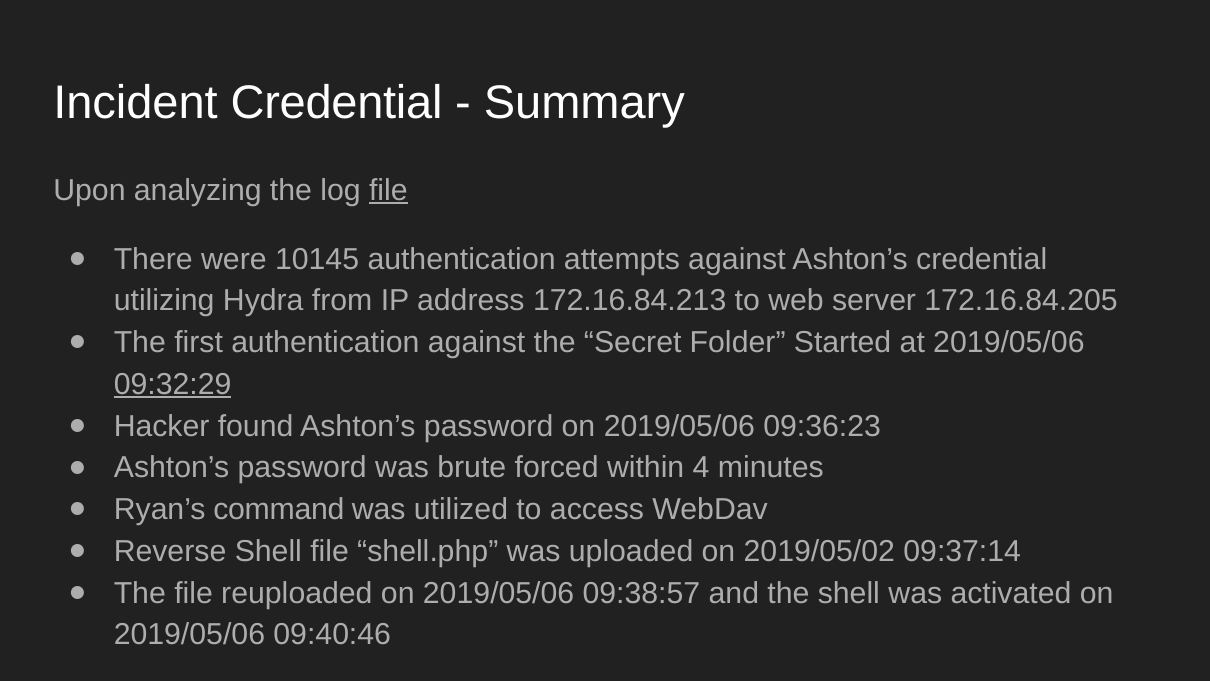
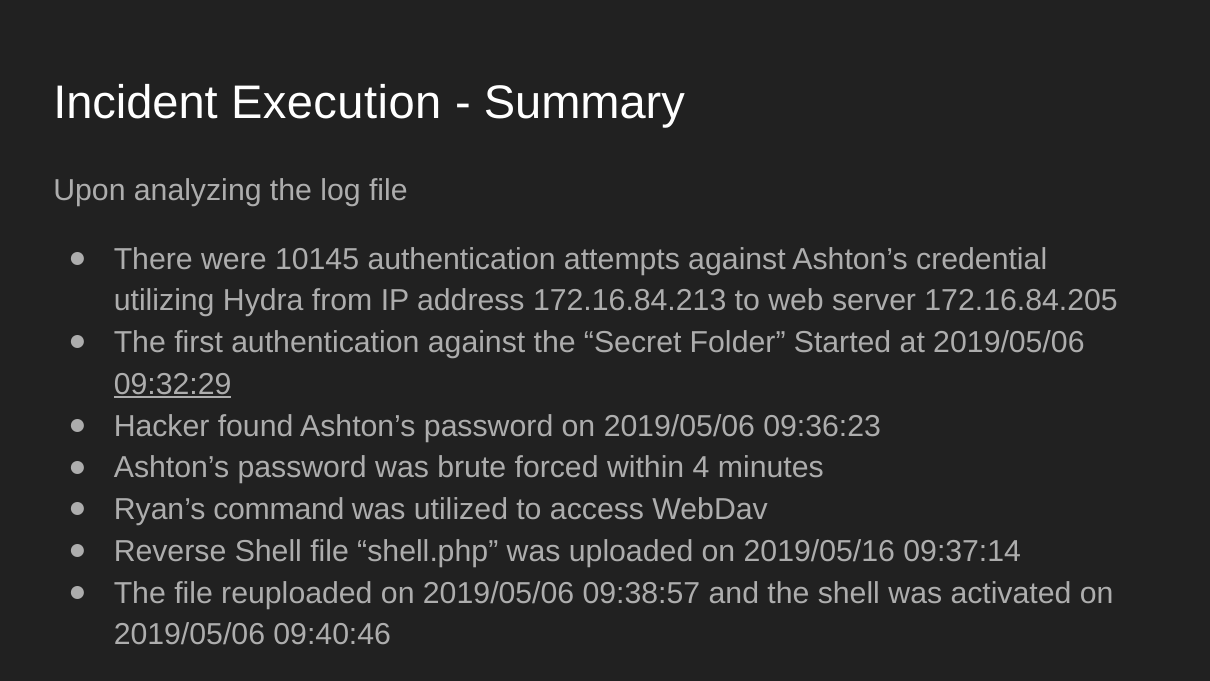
Incident Credential: Credential -> Execution
file at (388, 190) underline: present -> none
2019/05/02: 2019/05/02 -> 2019/05/16
